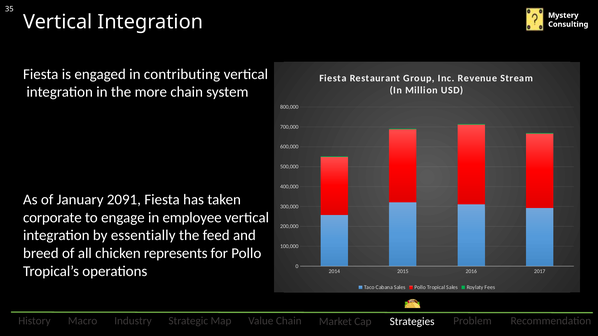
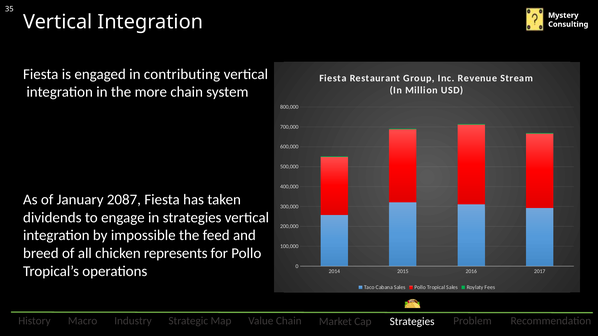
2091: 2091 -> 2087
corporate: corporate -> dividends
in employee: employee -> strategies
essentially: essentially -> impossible
